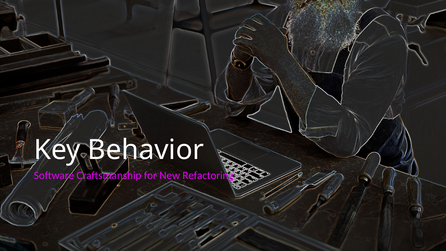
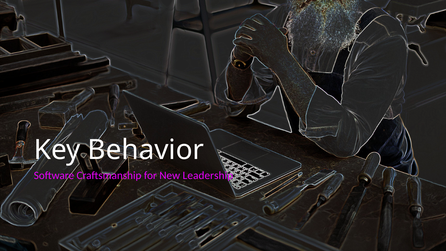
Refactoring: Refactoring -> Leadership
